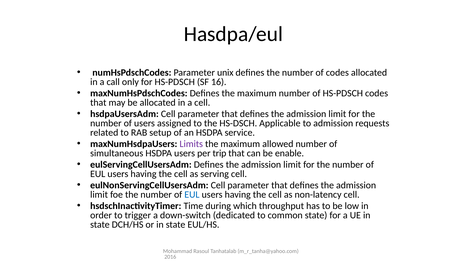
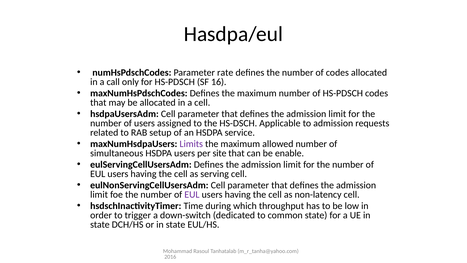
unix: unix -> rate
trip: trip -> site
EUL at (192, 194) colour: blue -> purple
